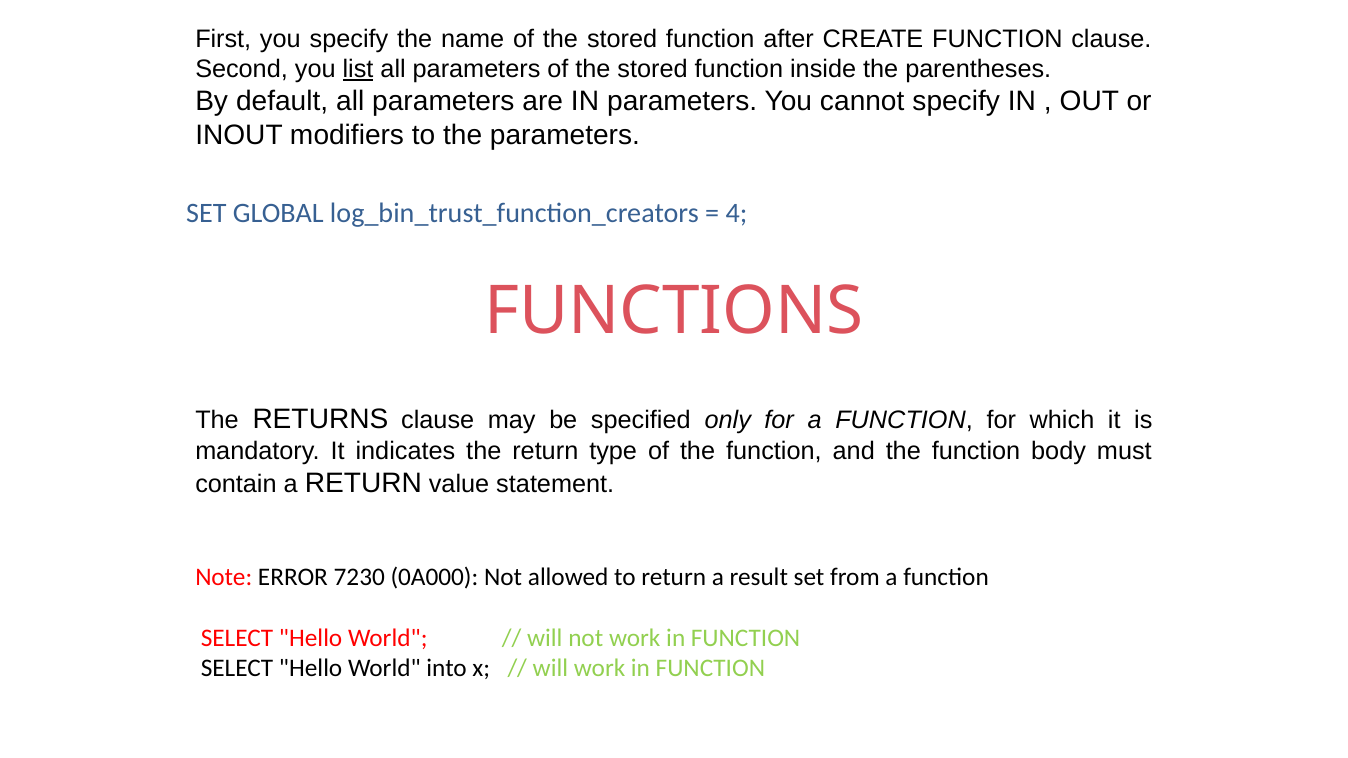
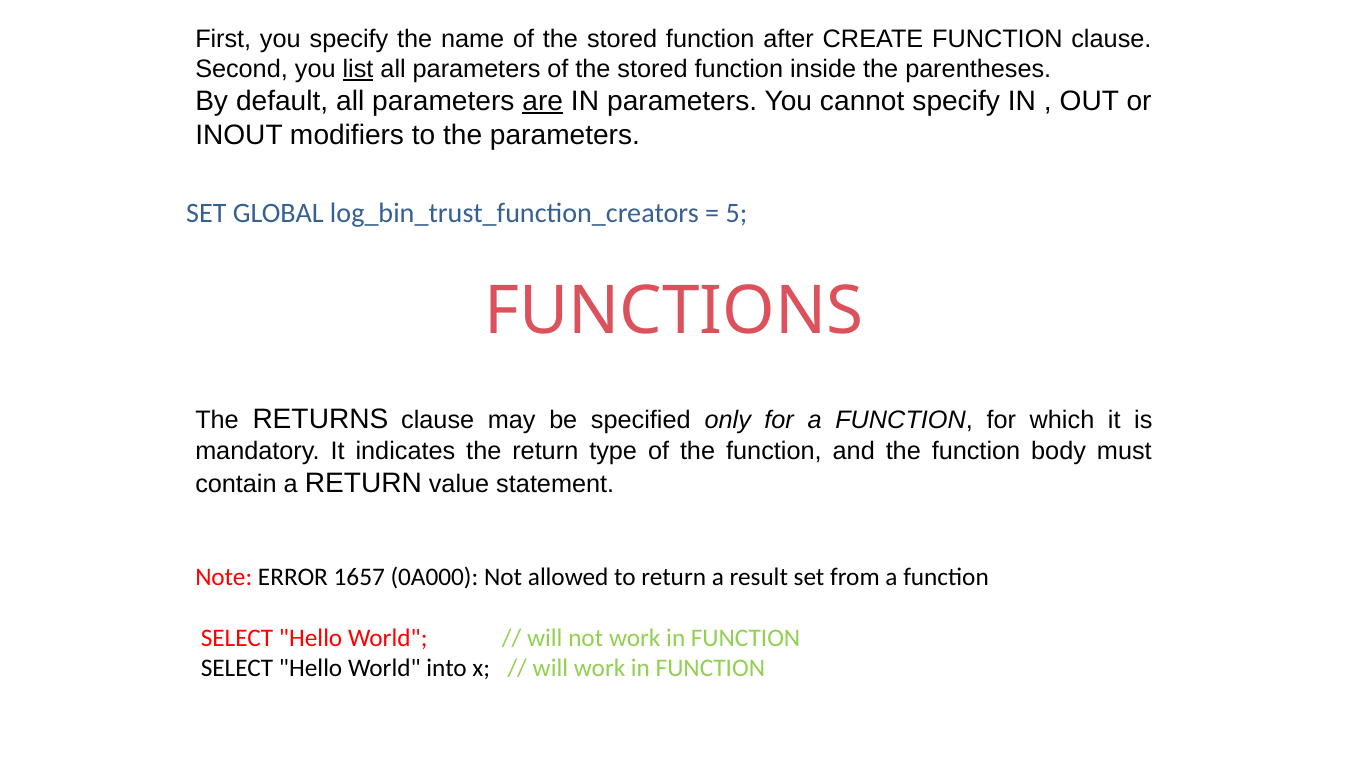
are underline: none -> present
4: 4 -> 5
7230: 7230 -> 1657
